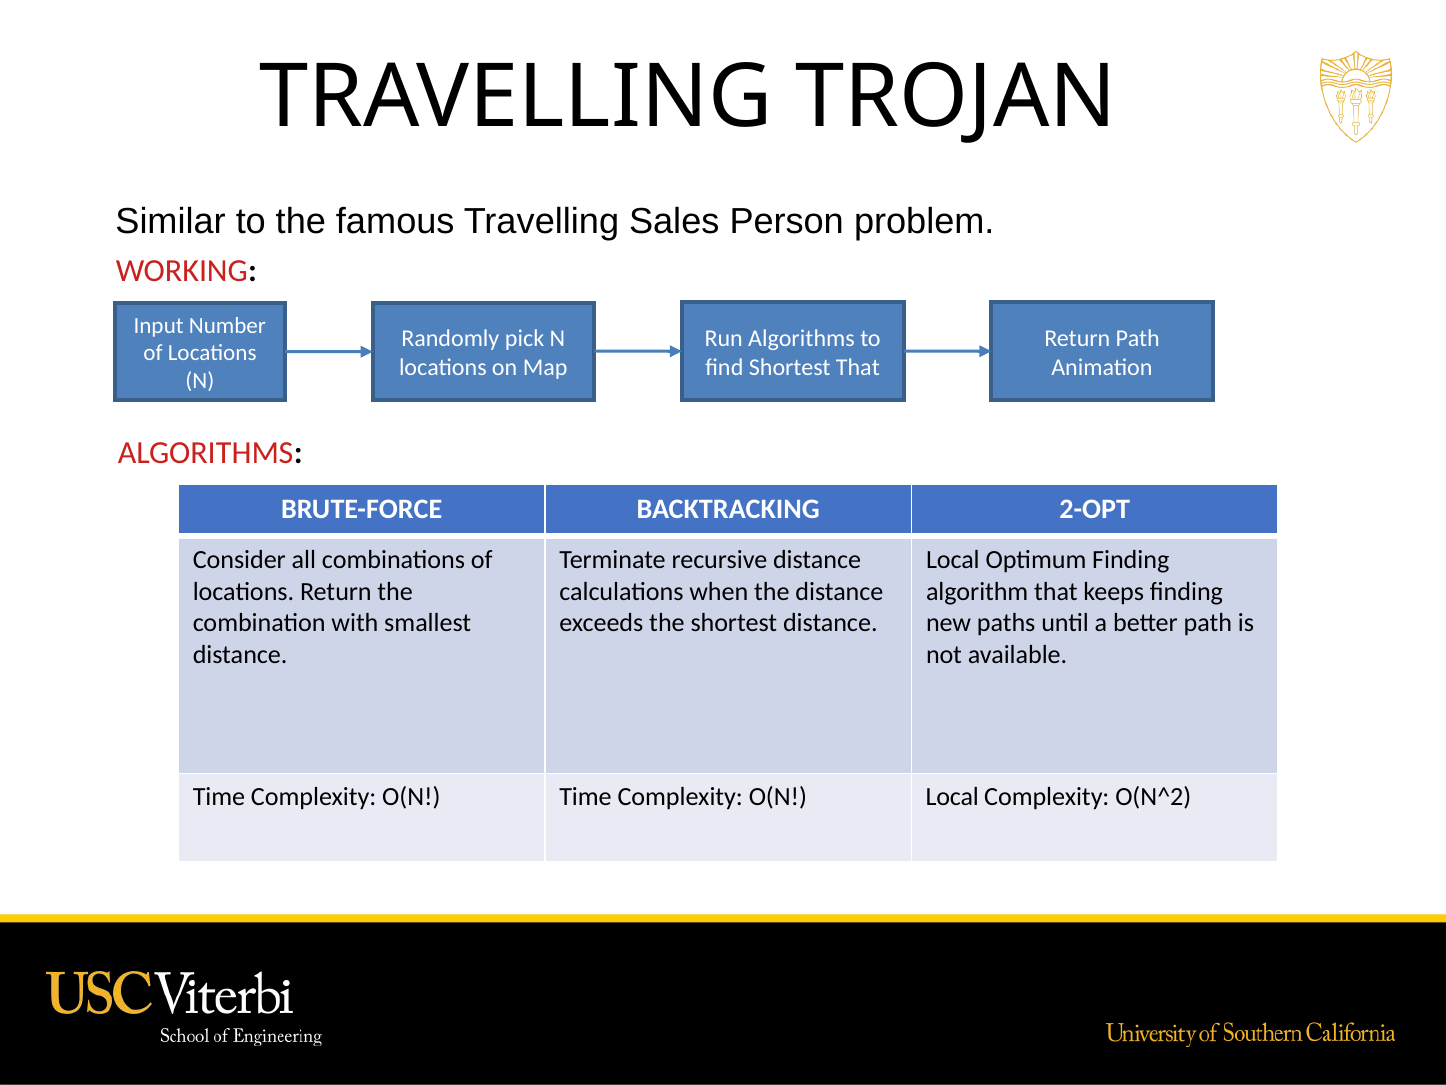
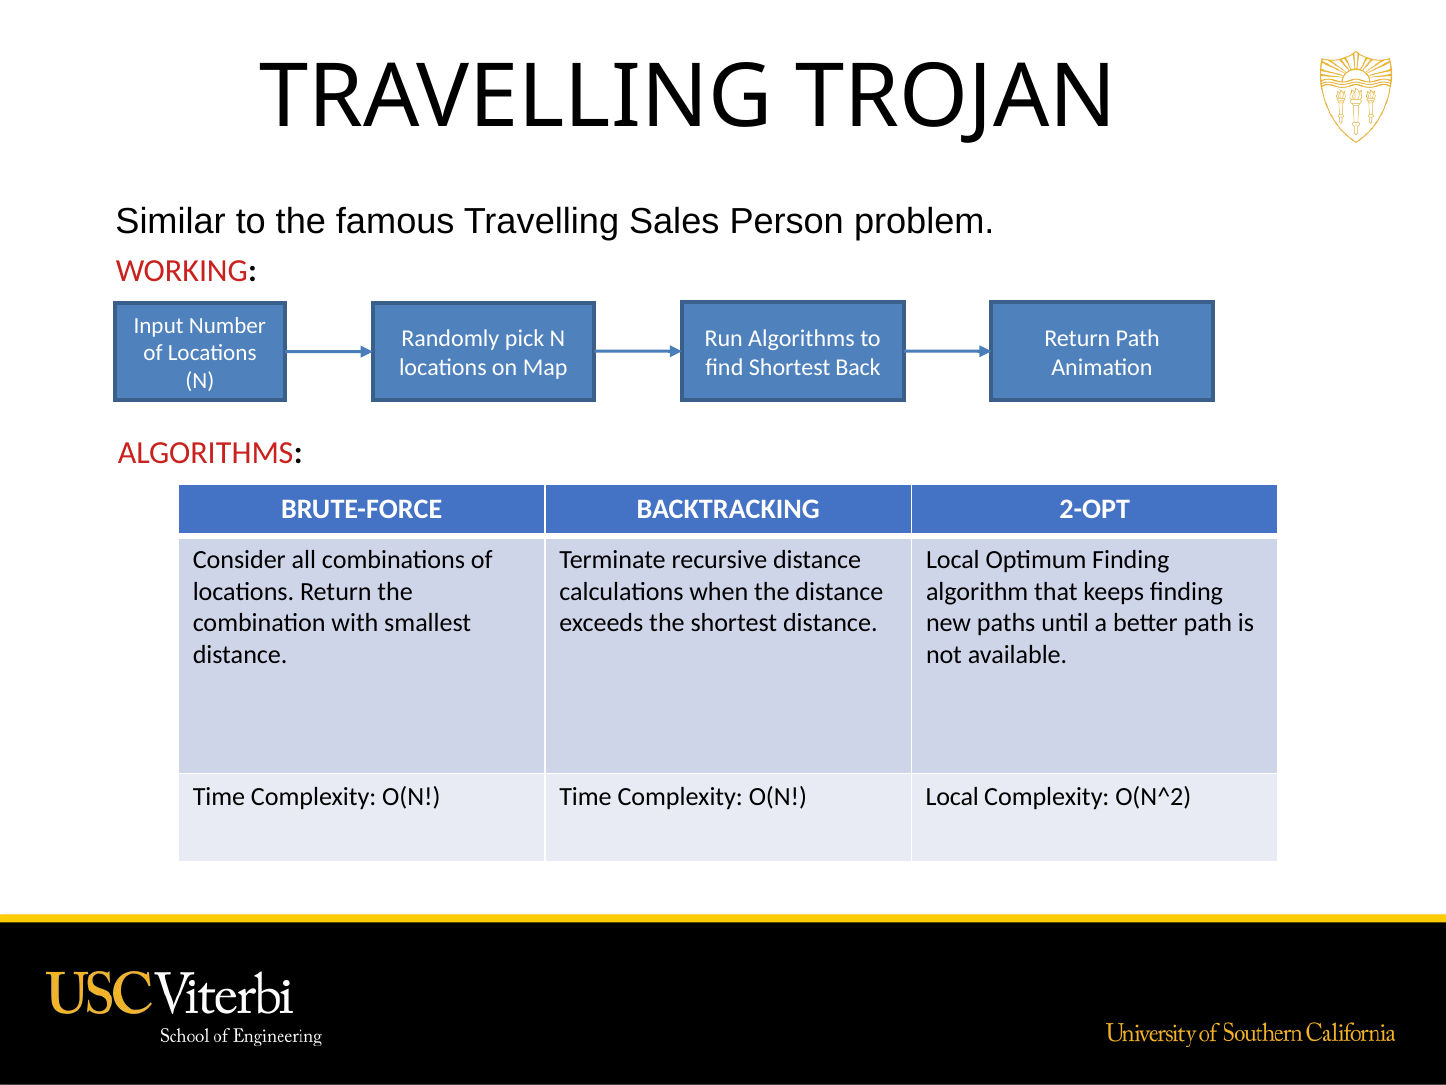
Shortest That: That -> Back
